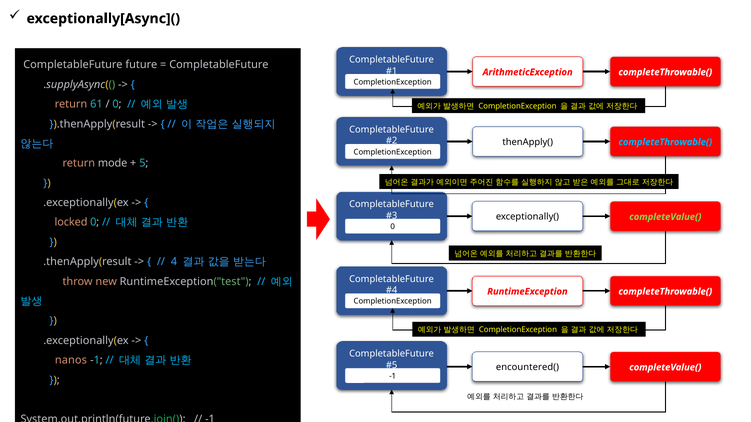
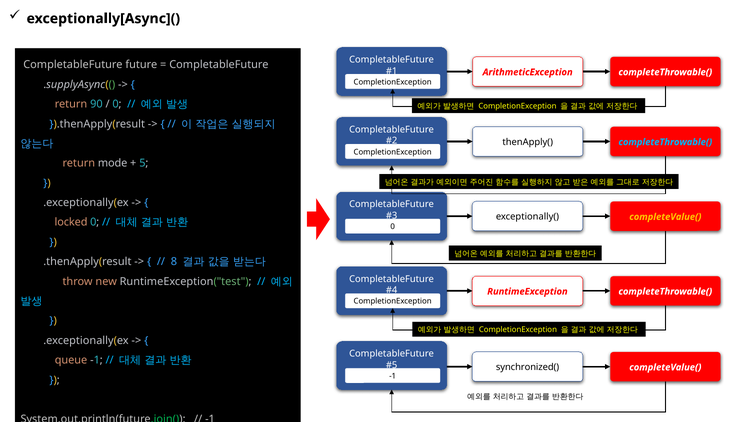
61: 61 -> 90
completeValue( at (665, 217) colour: light green -> yellow
4: 4 -> 8
nanos: nanos -> queue
encountered(: encountered( -> synchronized(
